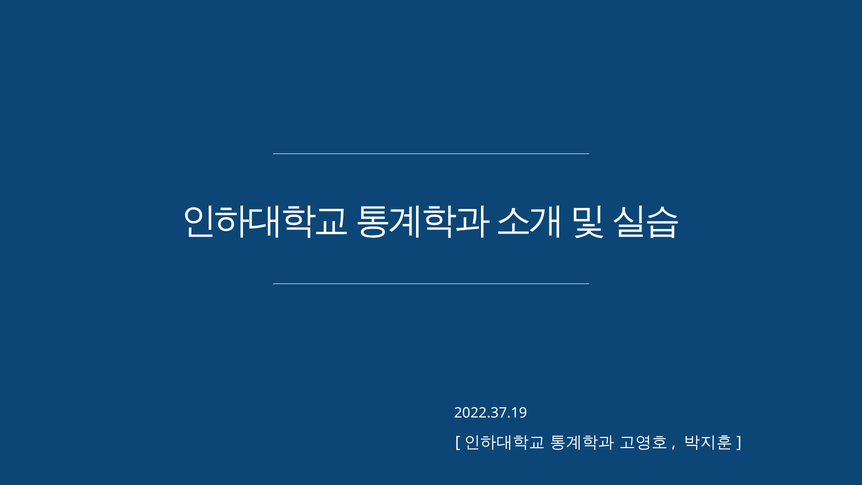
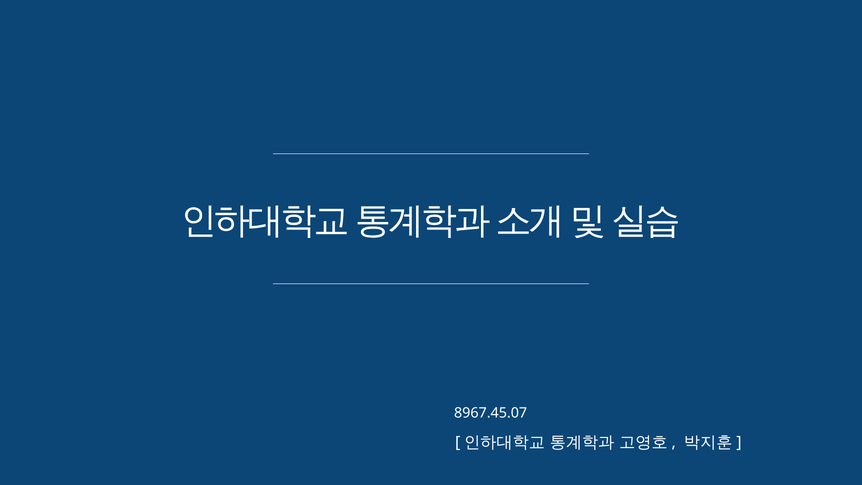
2022.37.19: 2022.37.19 -> 8967.45.07
